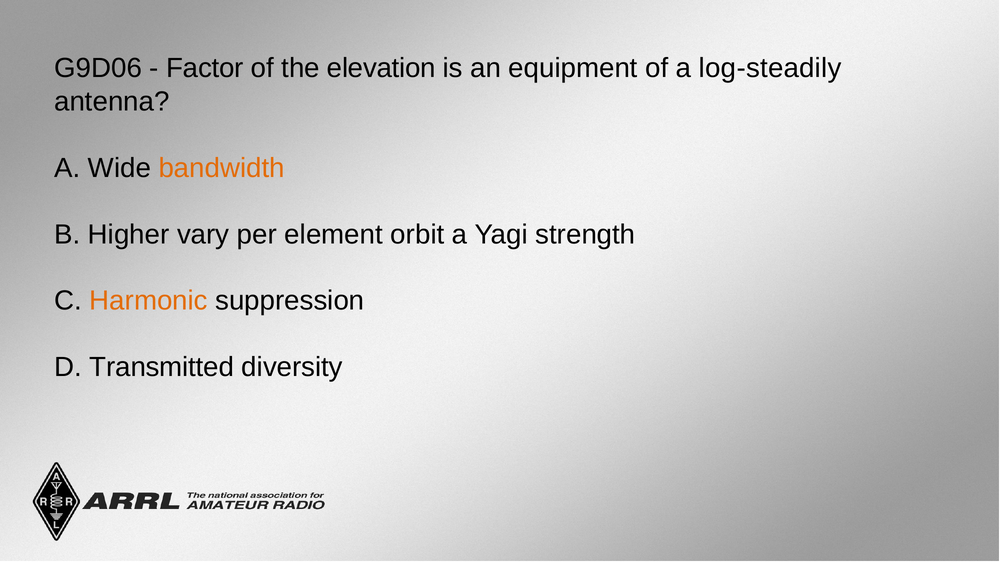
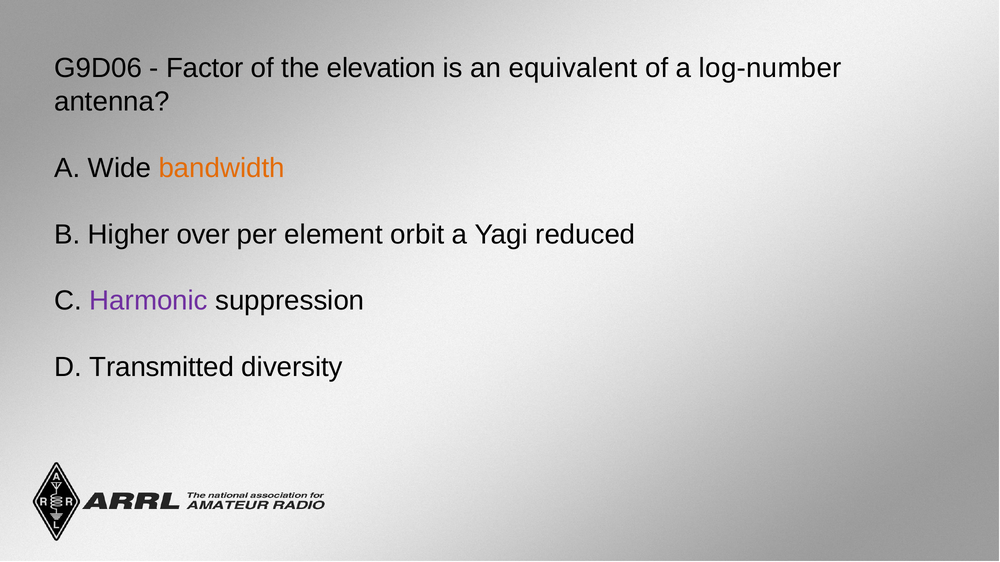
equipment: equipment -> equivalent
log-steadily: log-steadily -> log-number
vary: vary -> over
strength: strength -> reduced
Harmonic colour: orange -> purple
